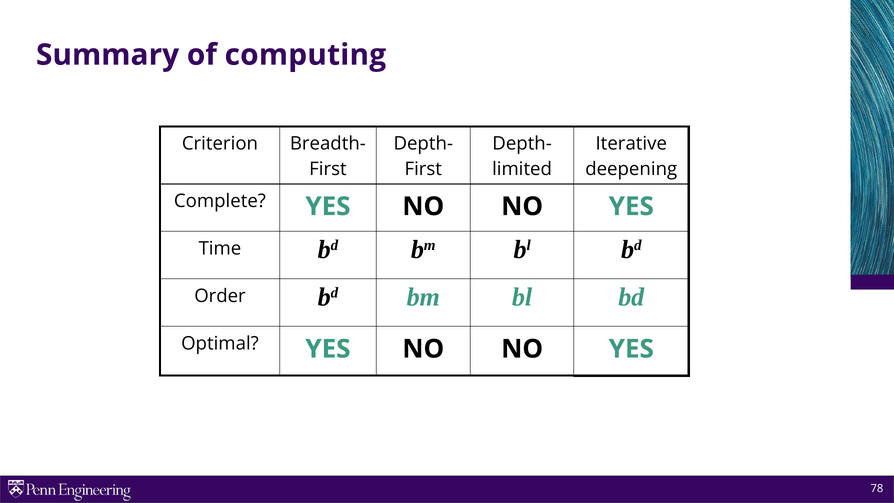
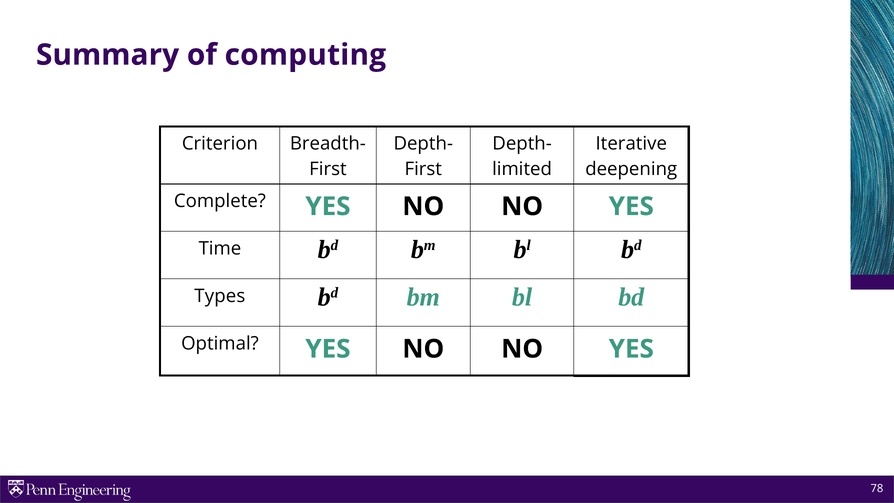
Order: Order -> Types
